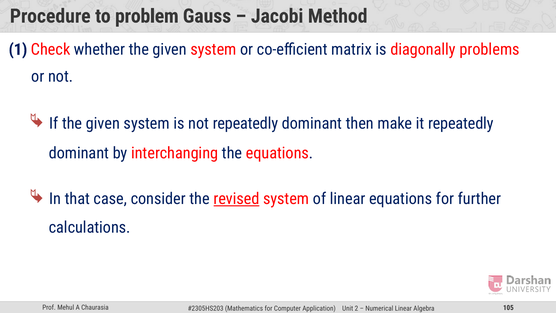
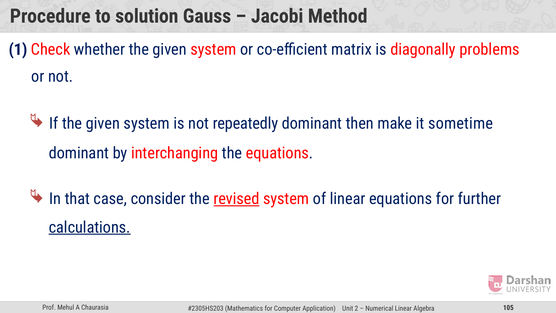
problem: problem -> solution
it repeatedly: repeatedly -> sometime
calculations underline: none -> present
